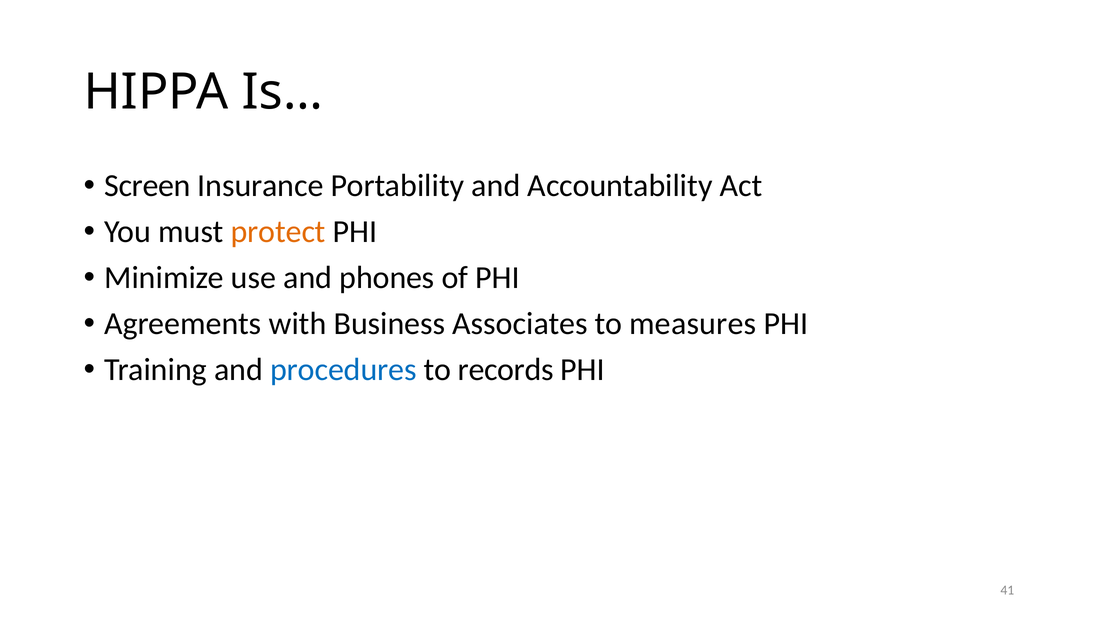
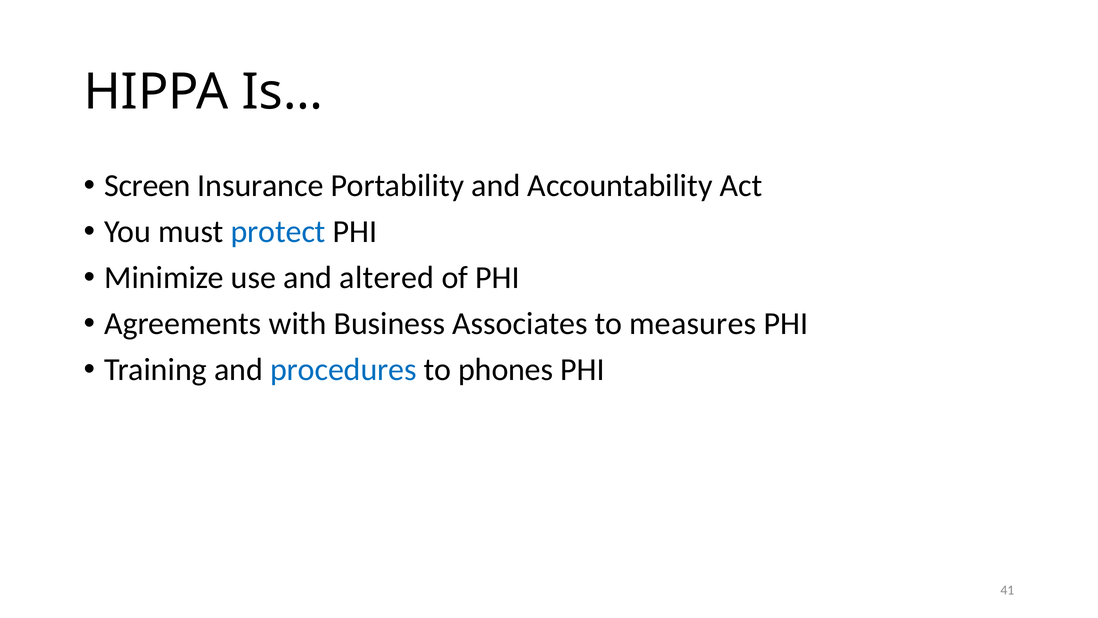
protect colour: orange -> blue
phones: phones -> altered
records: records -> phones
